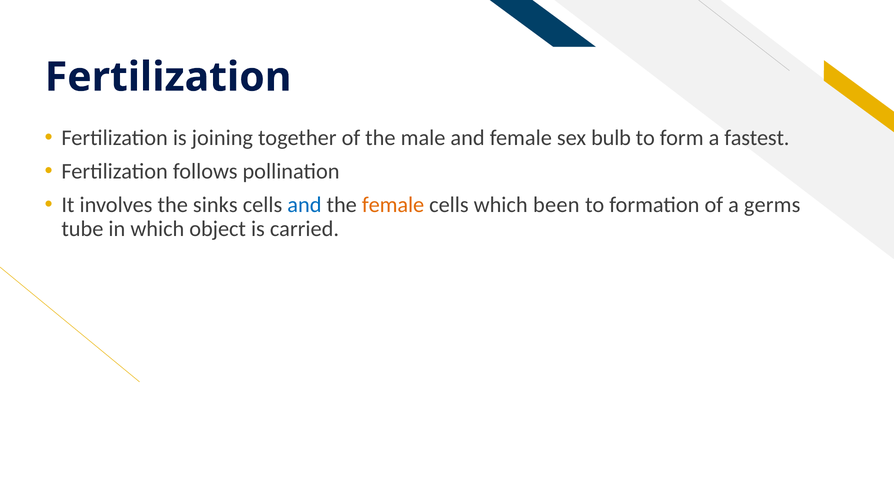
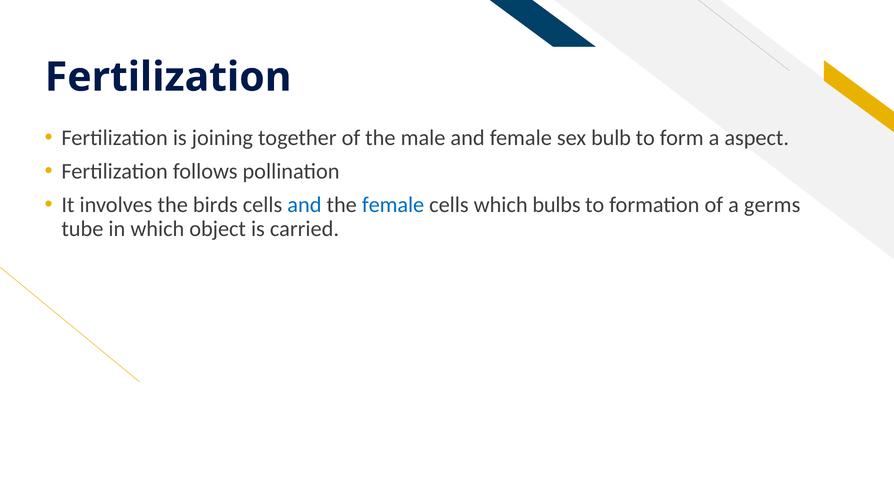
fastest: fastest -> aspect
sinks: sinks -> birds
female at (393, 205) colour: orange -> blue
been: been -> bulbs
